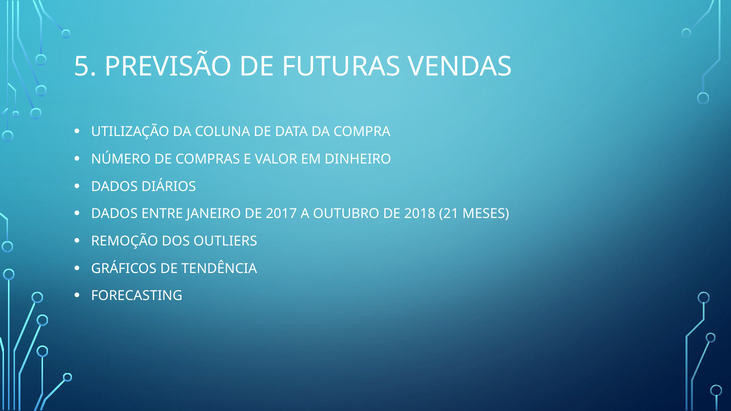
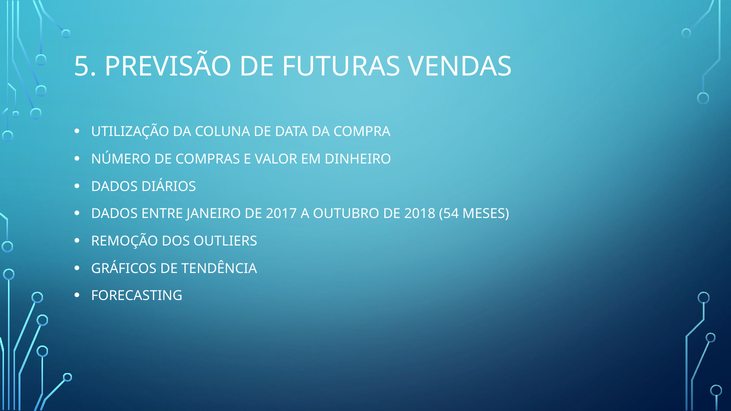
21: 21 -> 54
